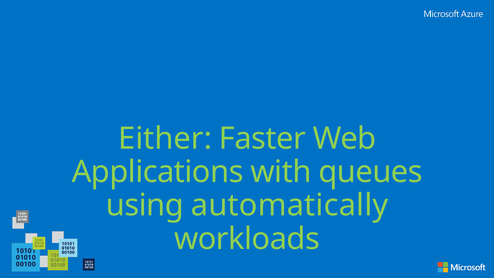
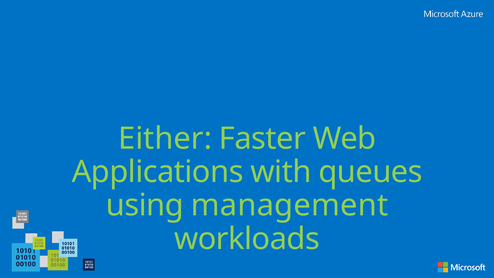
automatically: automatically -> management
